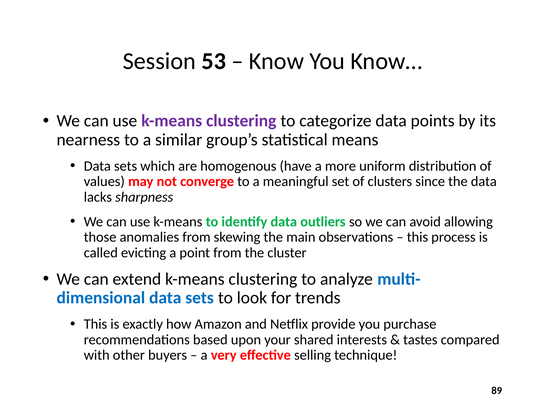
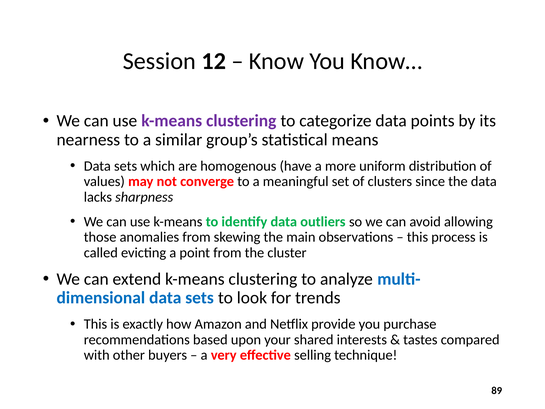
53: 53 -> 12
